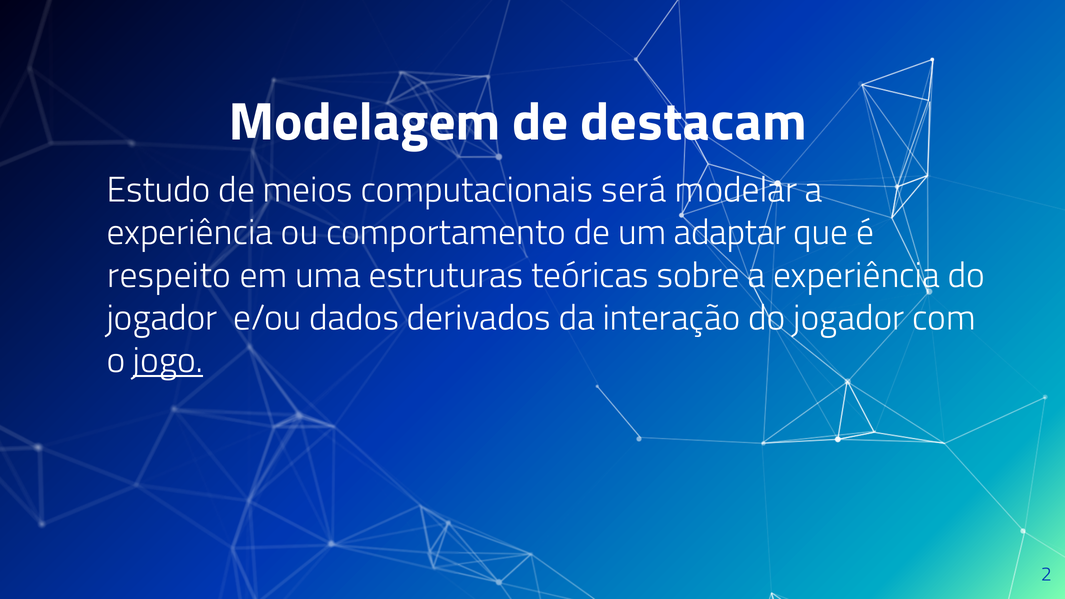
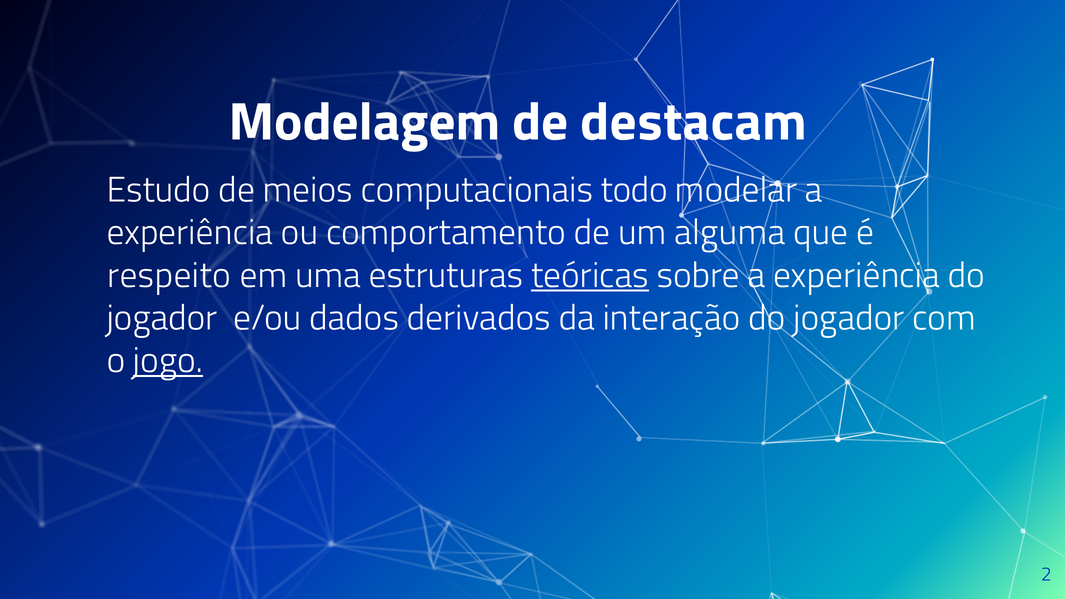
será: será -> todo
adaptar: adaptar -> alguma
teóricas underline: none -> present
